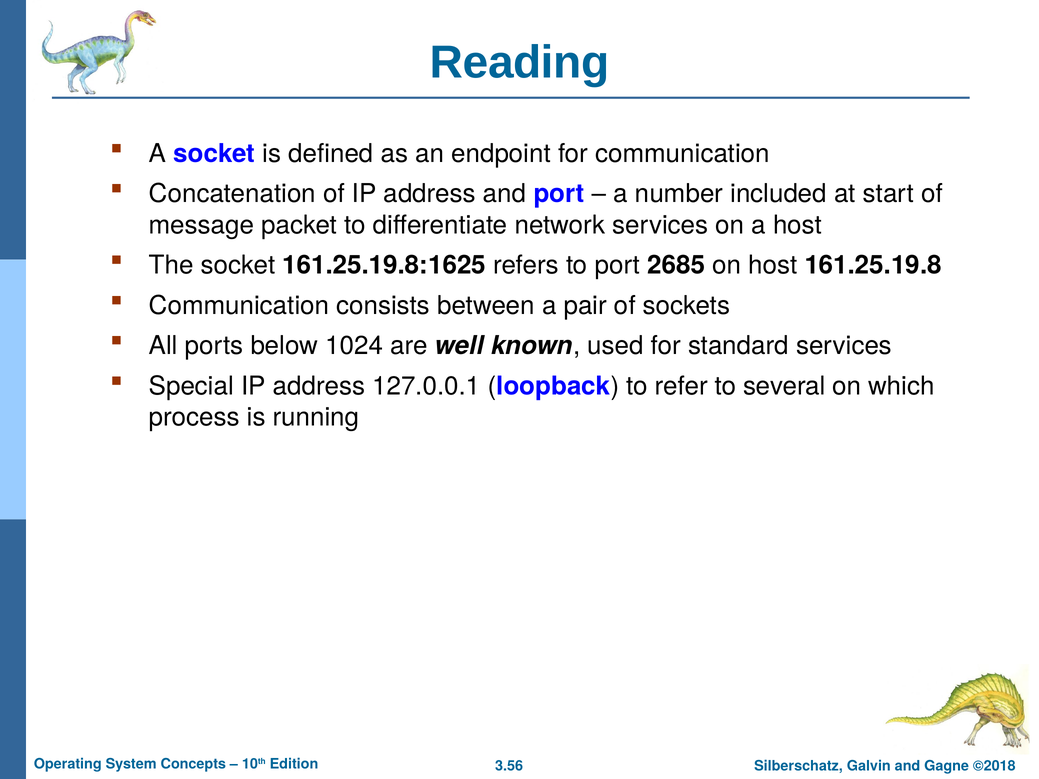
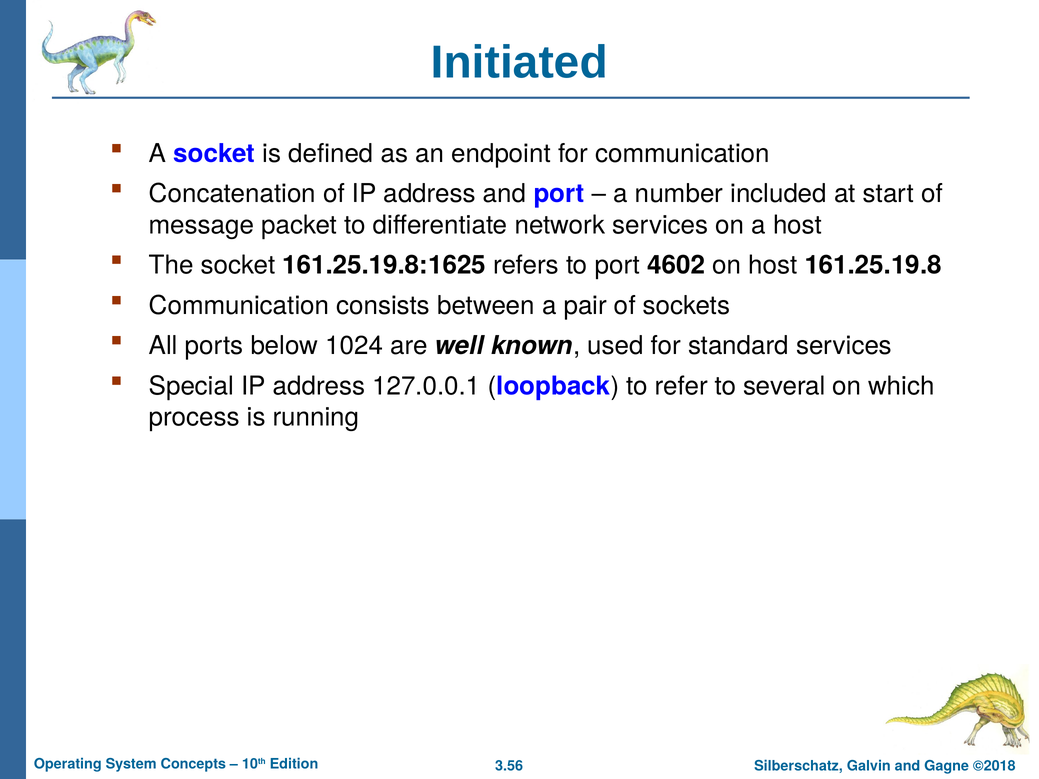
Reading: Reading -> Initiated
2685: 2685 -> 4602
